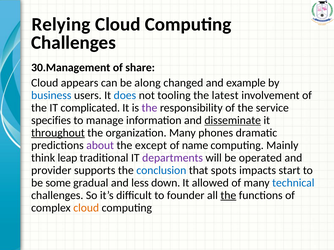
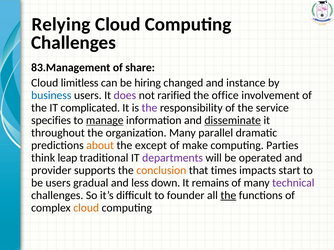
30.Management: 30.Management -> 83.Management
appears: appears -> limitless
along: along -> hiring
example: example -> instance
does colour: blue -> purple
tooling: tooling -> rarified
latest: latest -> office
manage underline: none -> present
throughout underline: present -> none
phones: phones -> parallel
about colour: purple -> orange
name: name -> make
Mainly: Mainly -> Parties
conclusion colour: blue -> orange
spots: spots -> times
be some: some -> users
allowed: allowed -> remains
technical colour: blue -> purple
